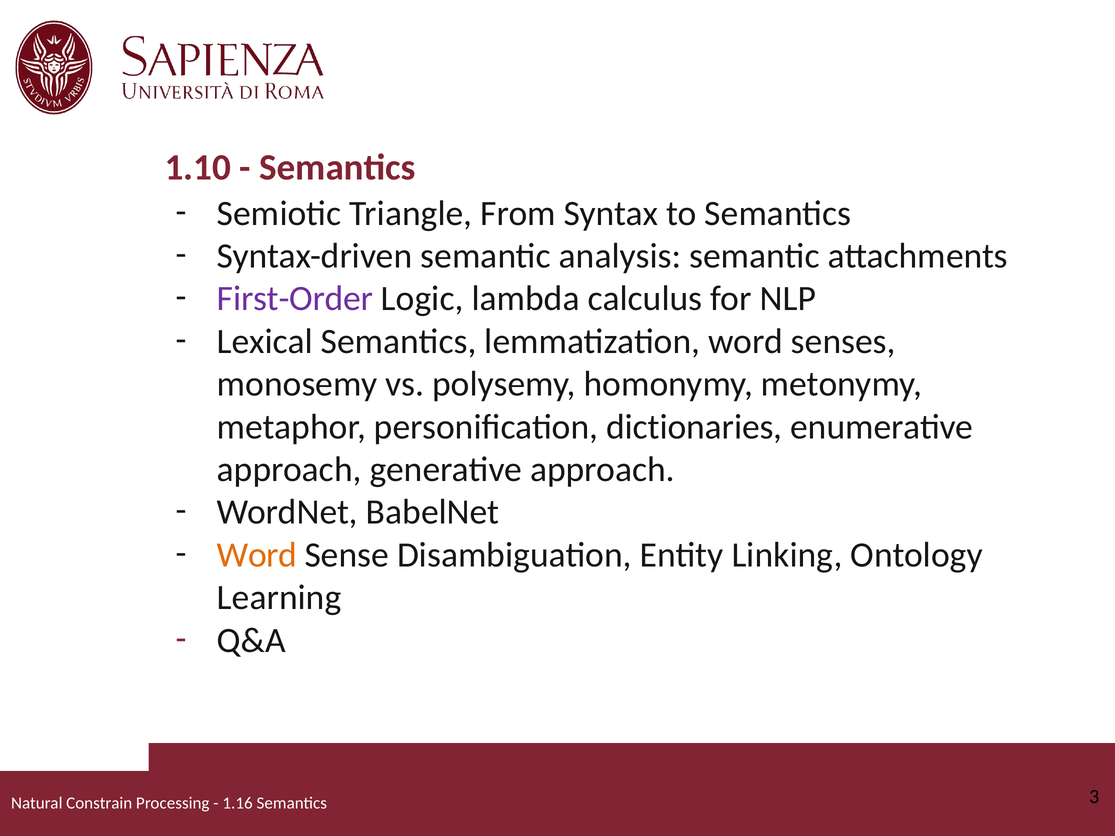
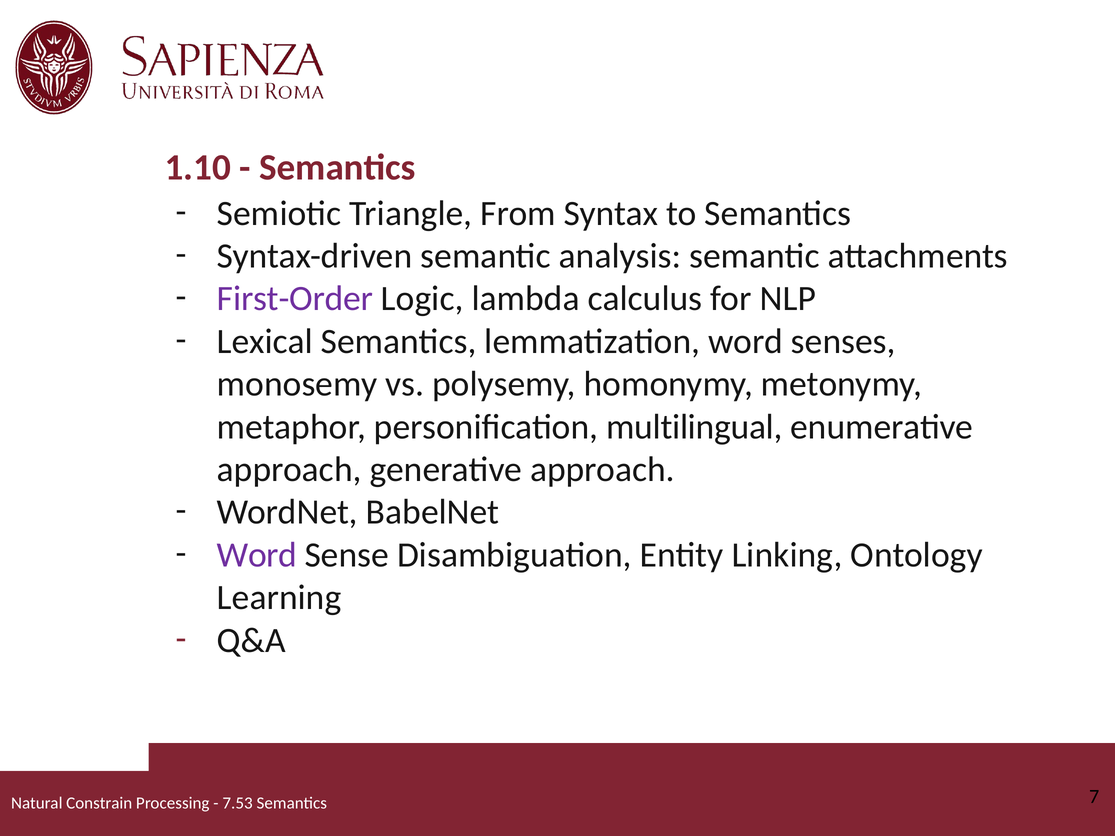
dictionaries: dictionaries -> multilingual
Word at (257, 555) colour: orange -> purple
1.16: 1.16 -> 7.53
3: 3 -> 7
